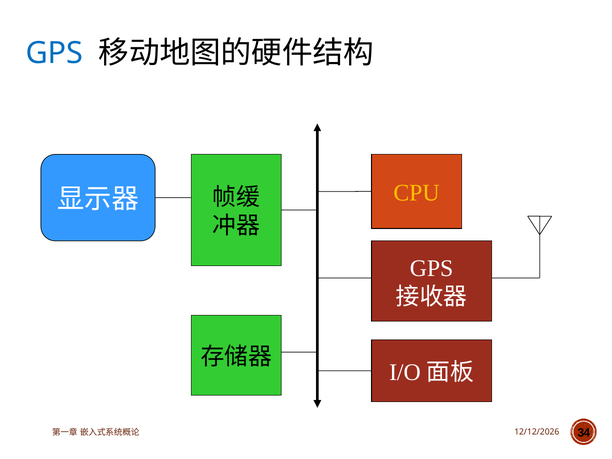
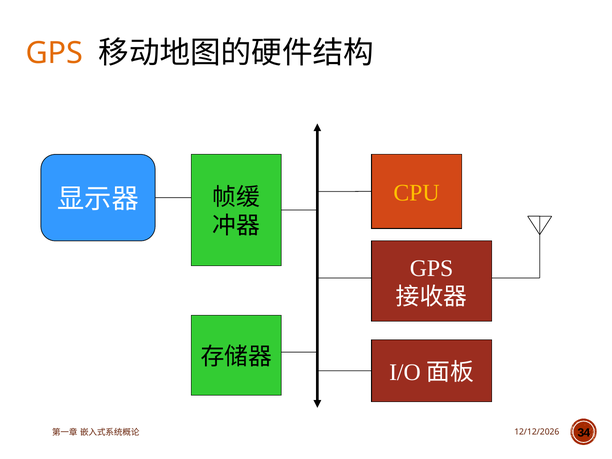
GPS at (54, 53) colour: blue -> orange
